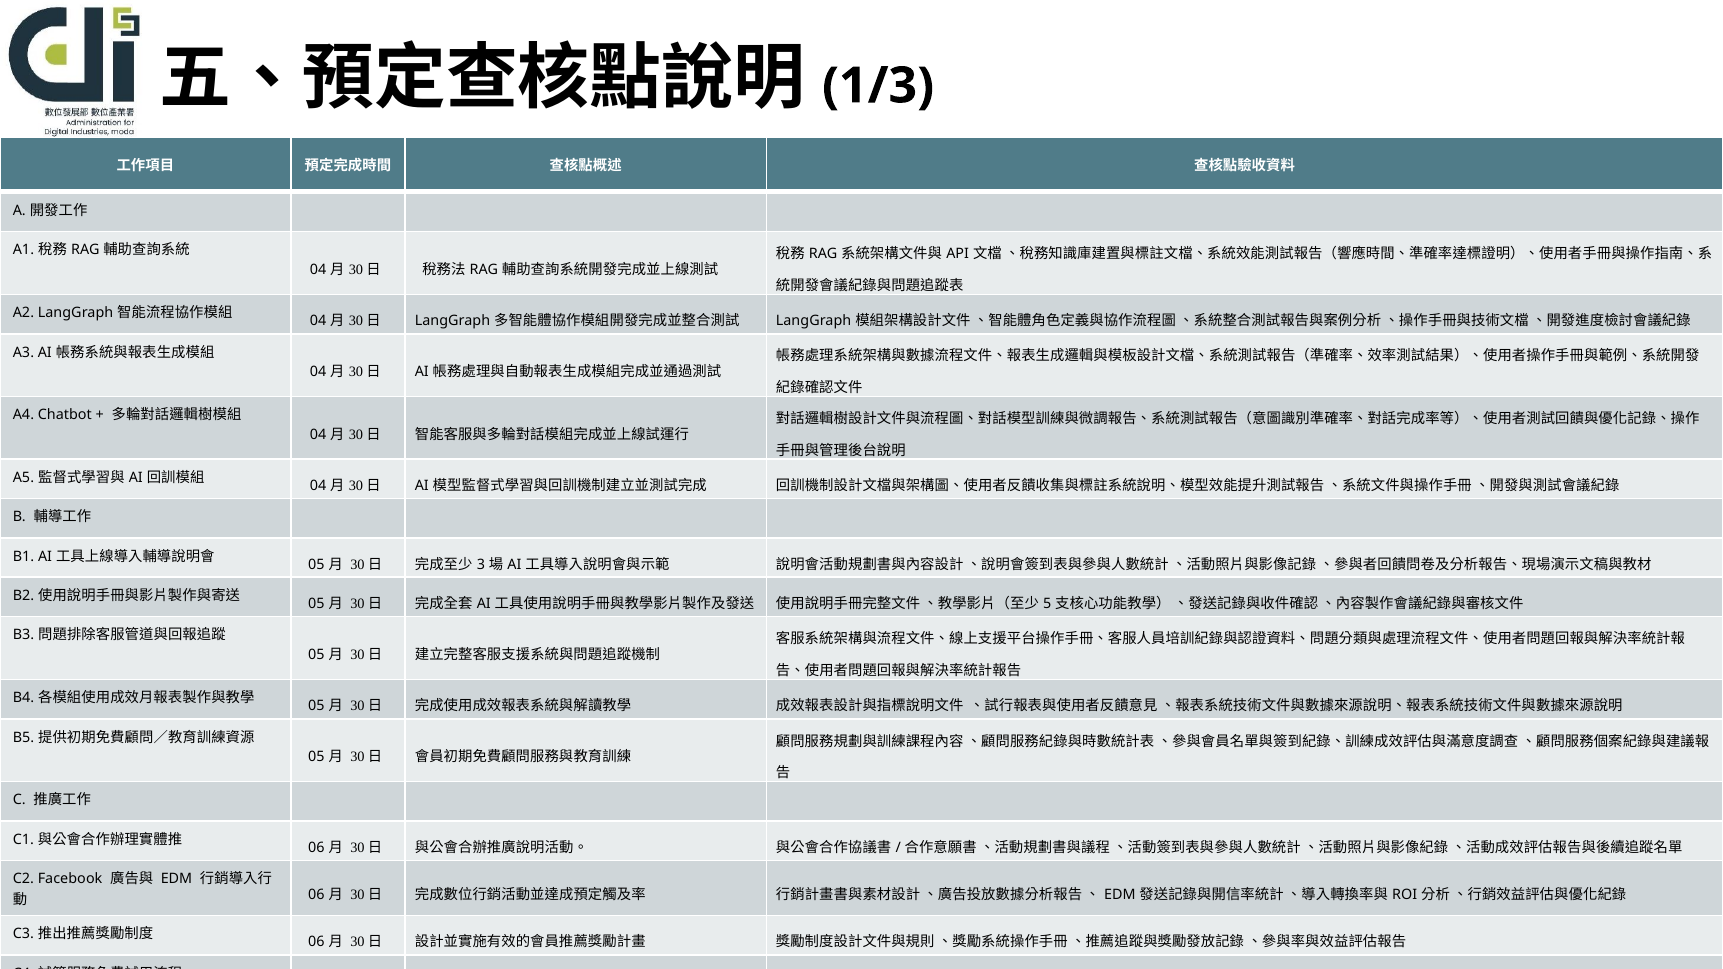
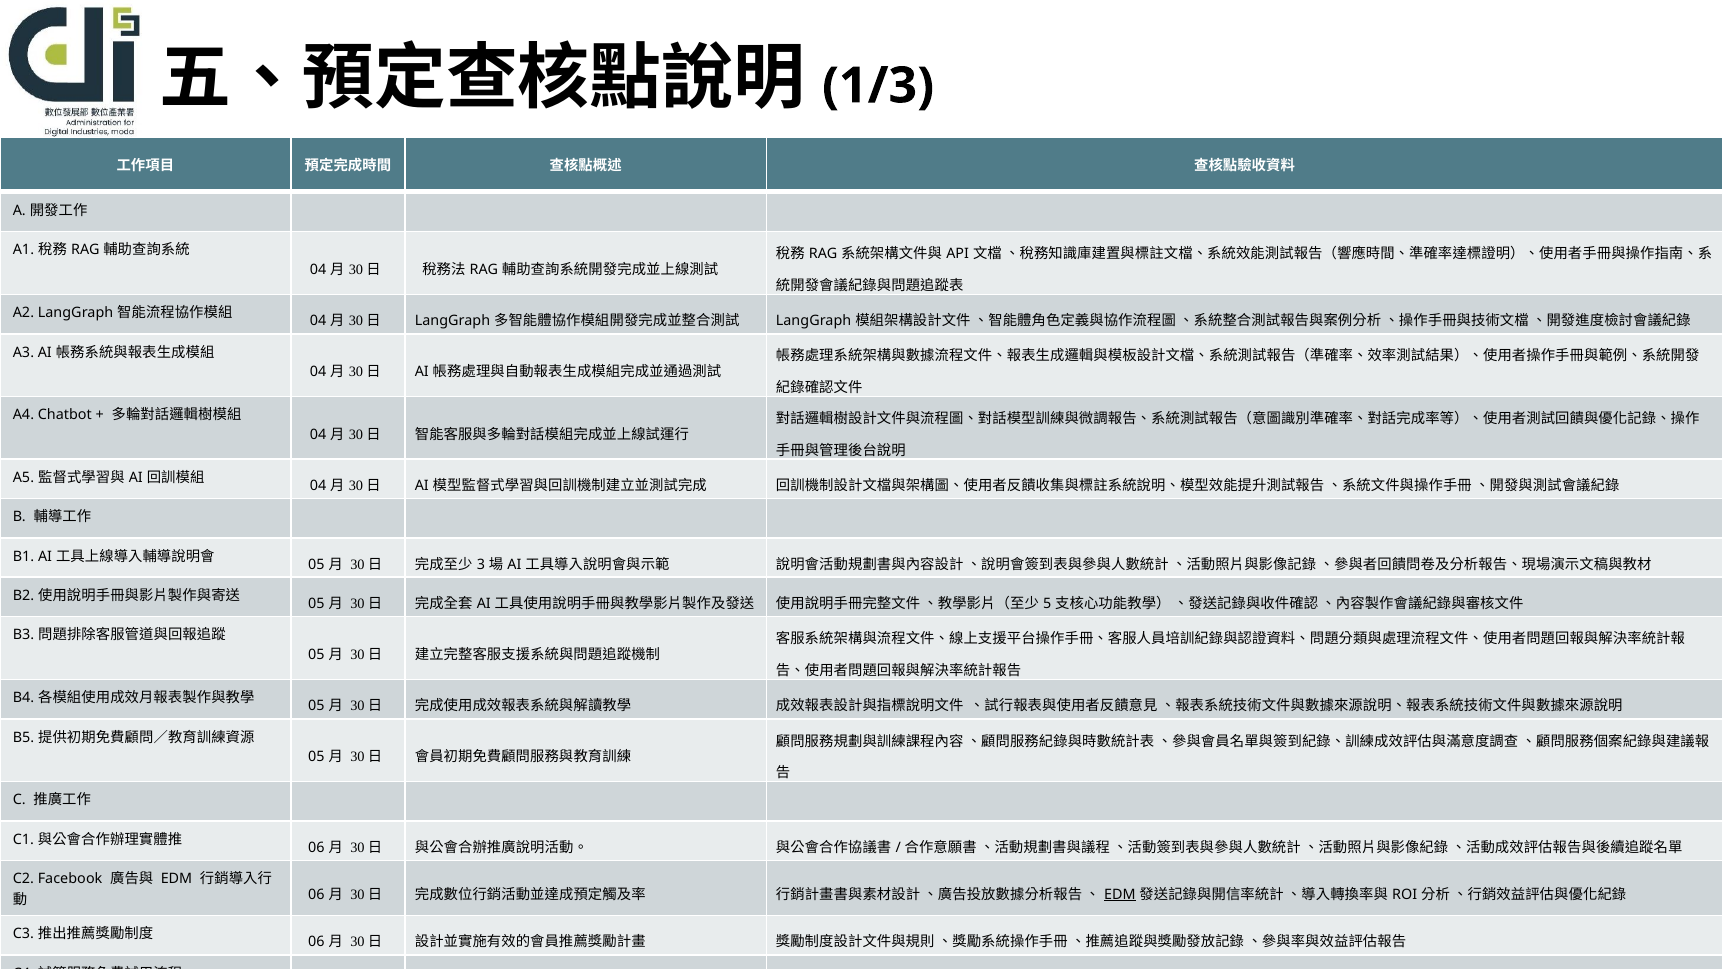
EDM at (1120, 895) underline: none -> present
